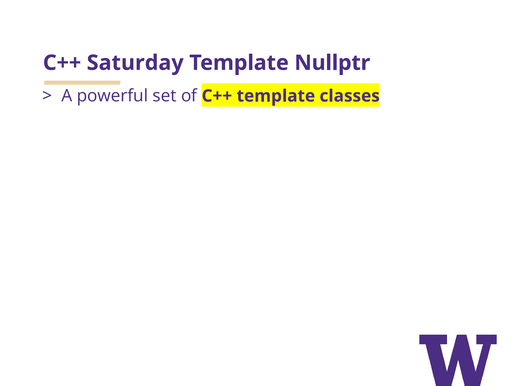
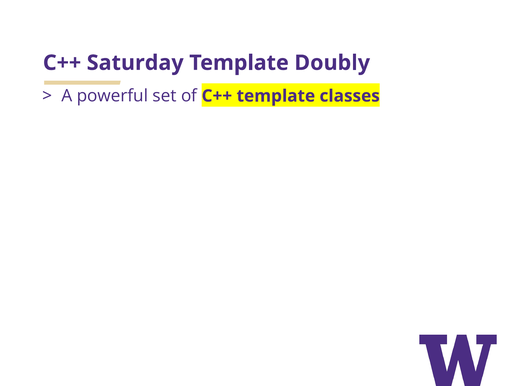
Nullptr: Nullptr -> Doubly
